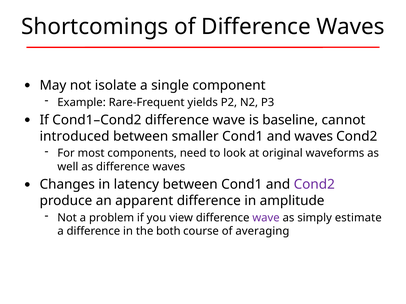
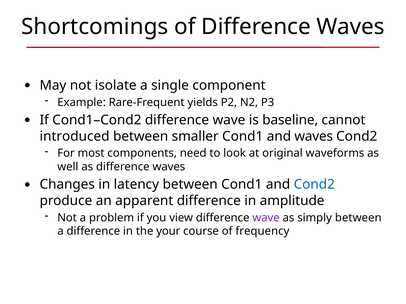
Cond2 at (314, 185) colour: purple -> blue
simply estimate: estimate -> between
both: both -> your
averaging: averaging -> frequency
